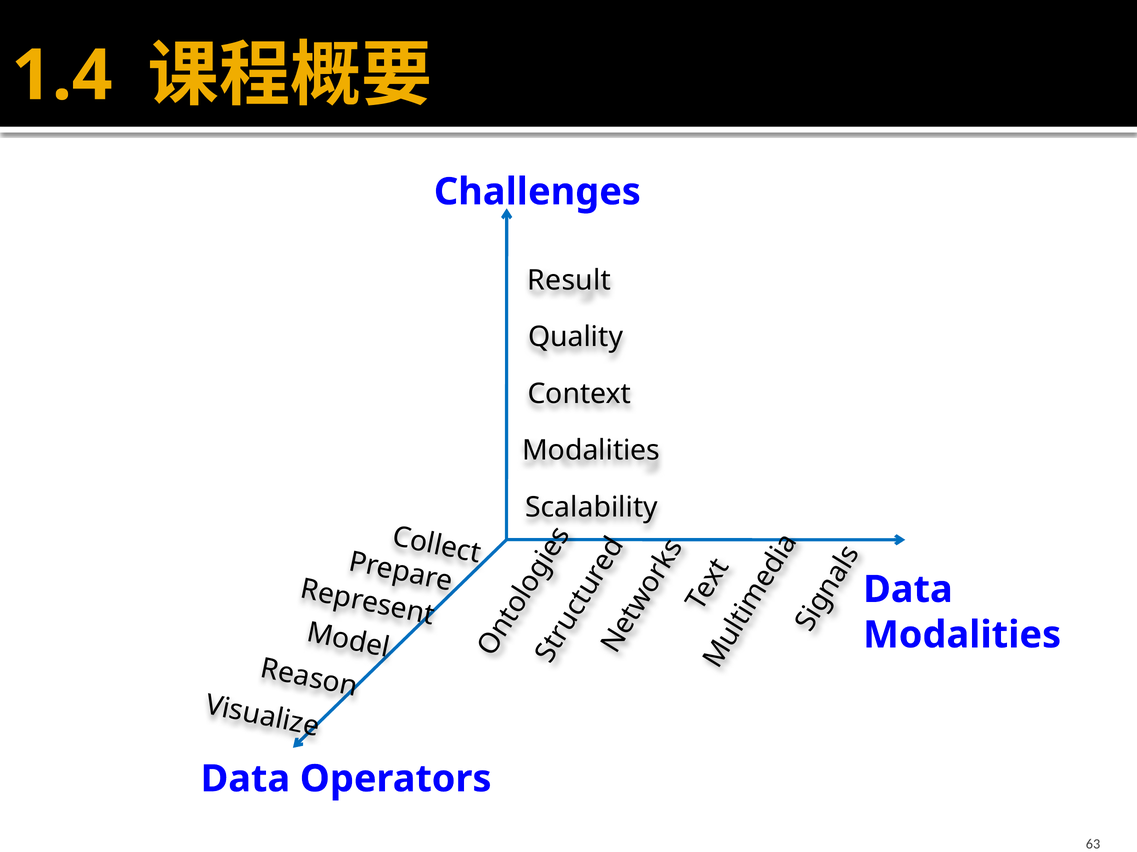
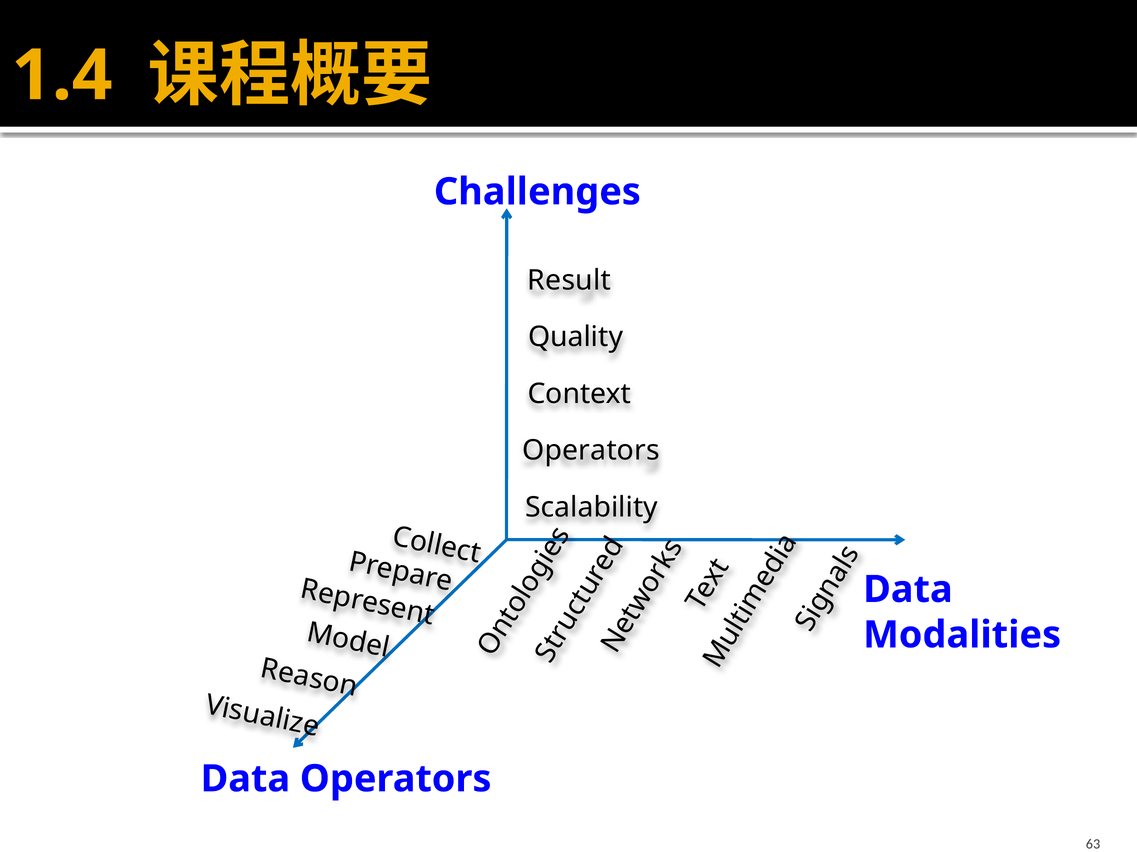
Modalities at (591, 451): Modalities -> Operators
